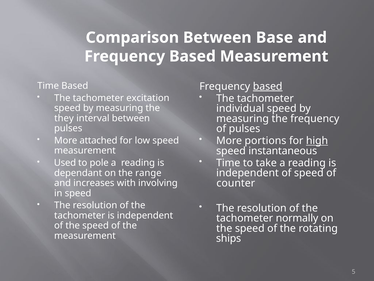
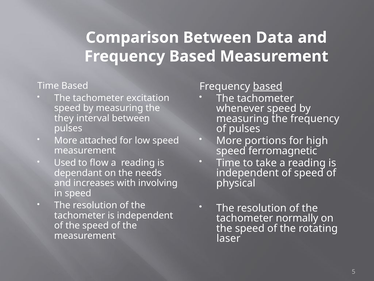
Base: Base -> Data
individual: individual -> whenever
high underline: present -> none
instantaneous: instantaneous -> ferromagnetic
pole: pole -> flow
range: range -> needs
counter: counter -> physical
ships: ships -> laser
